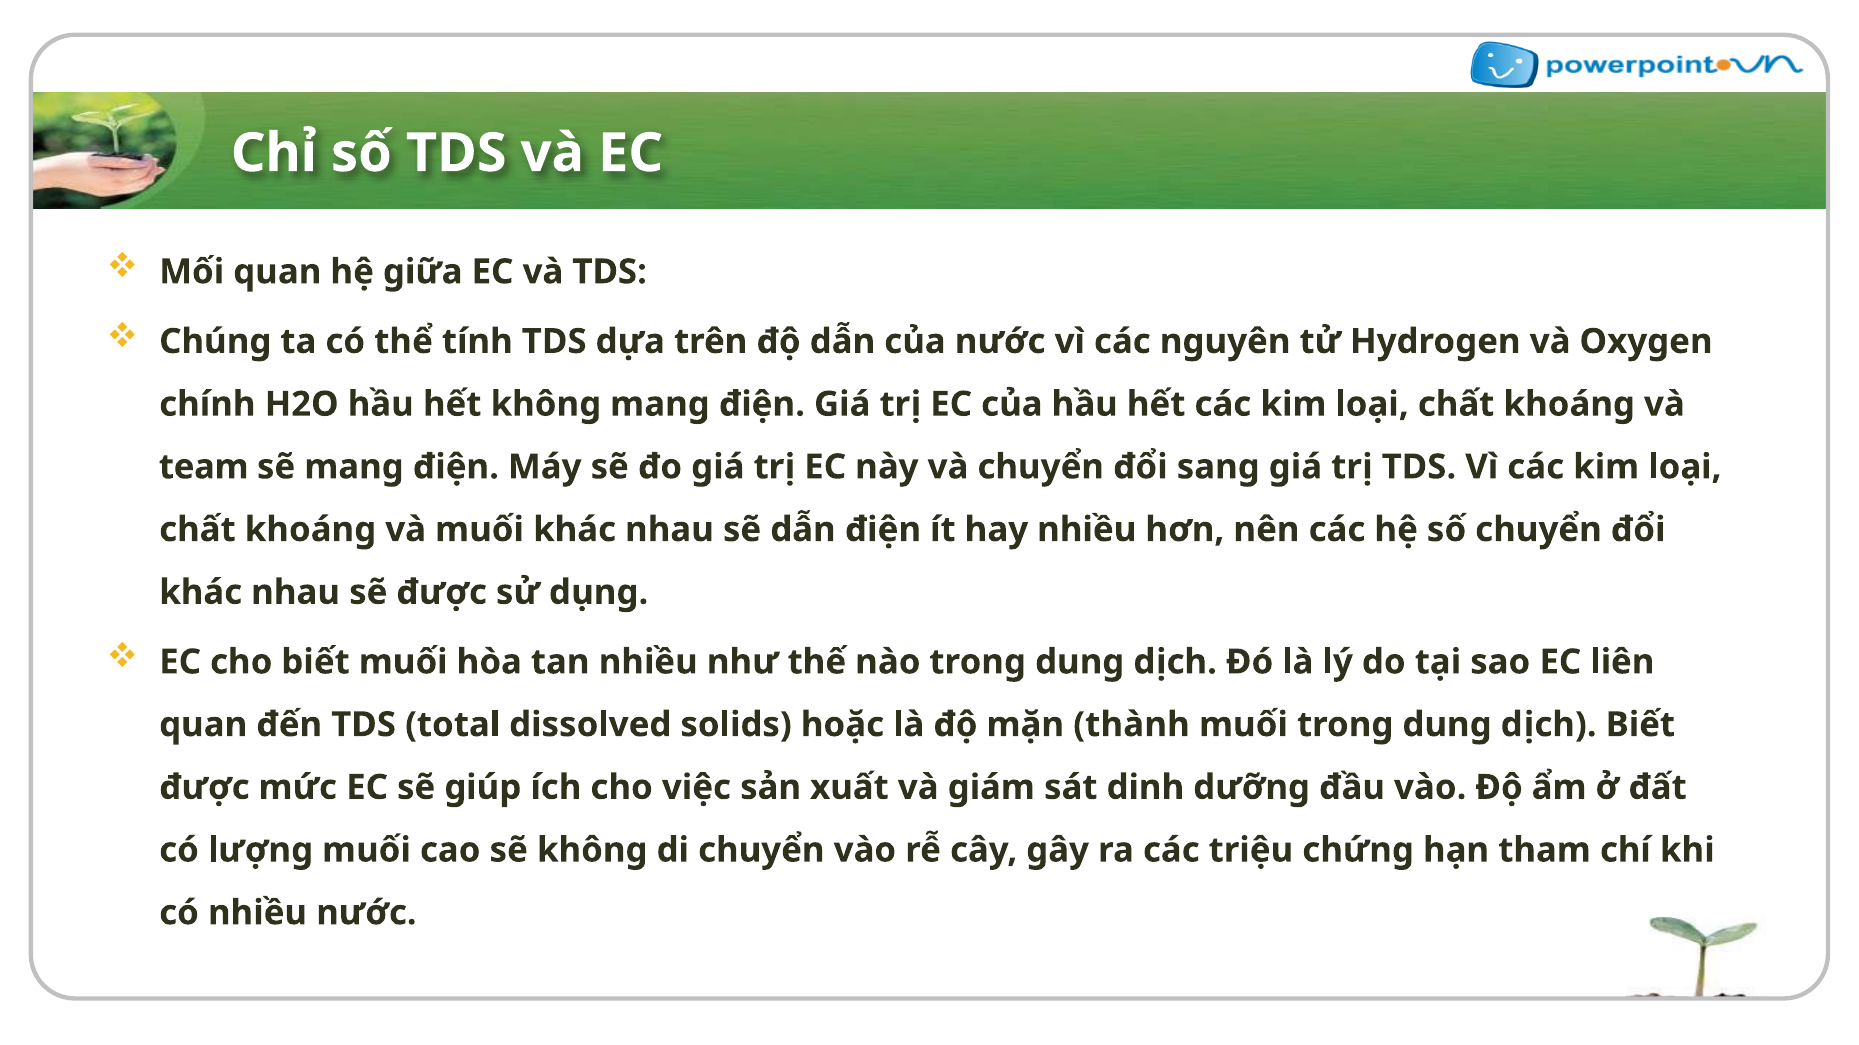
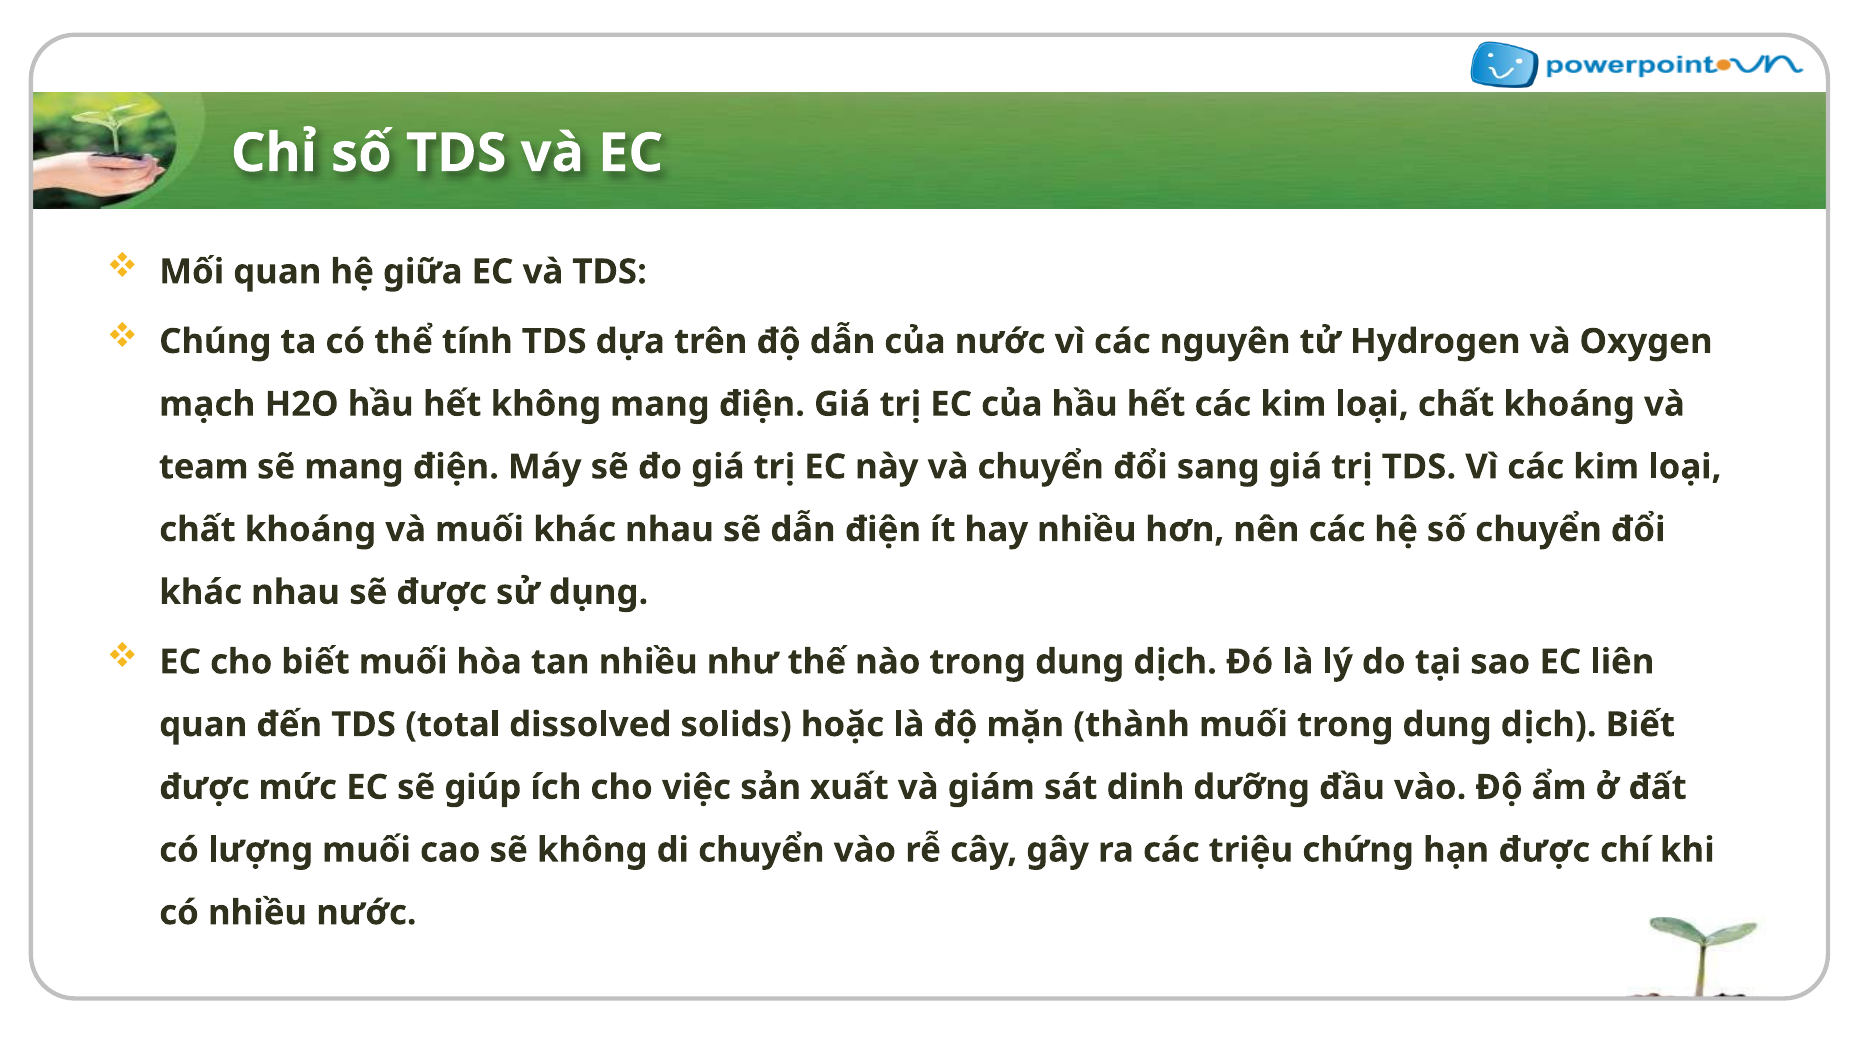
chính: chính -> mạch
hạn tham: tham -> được
